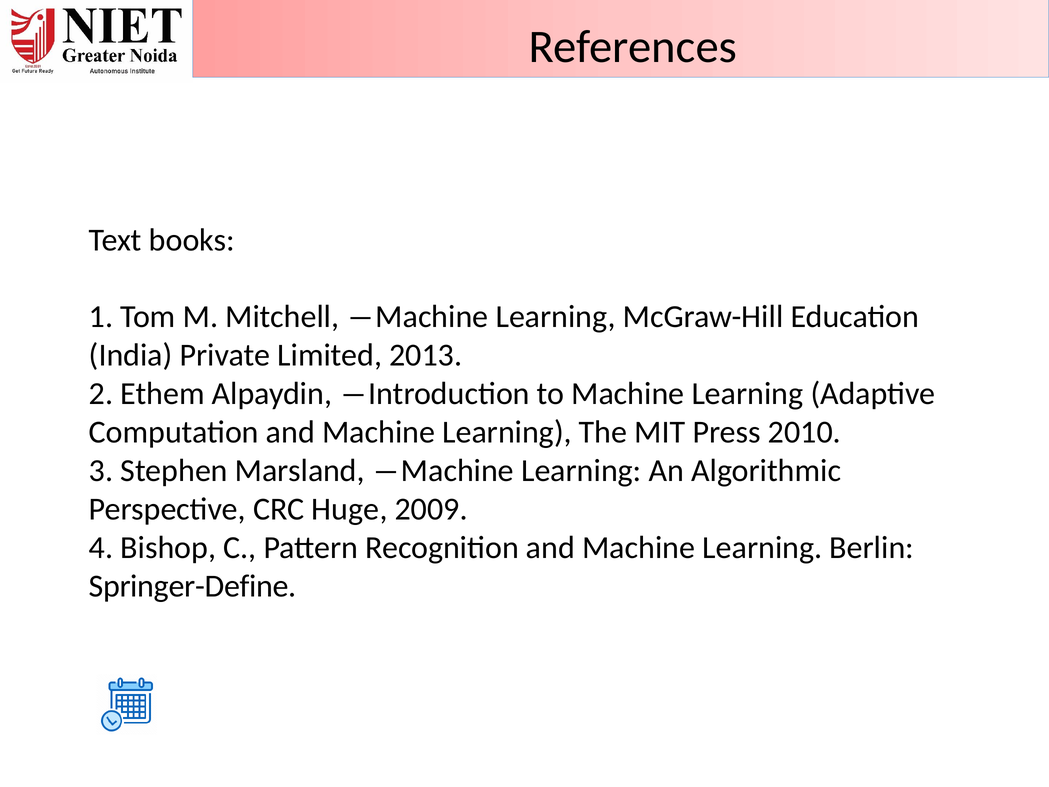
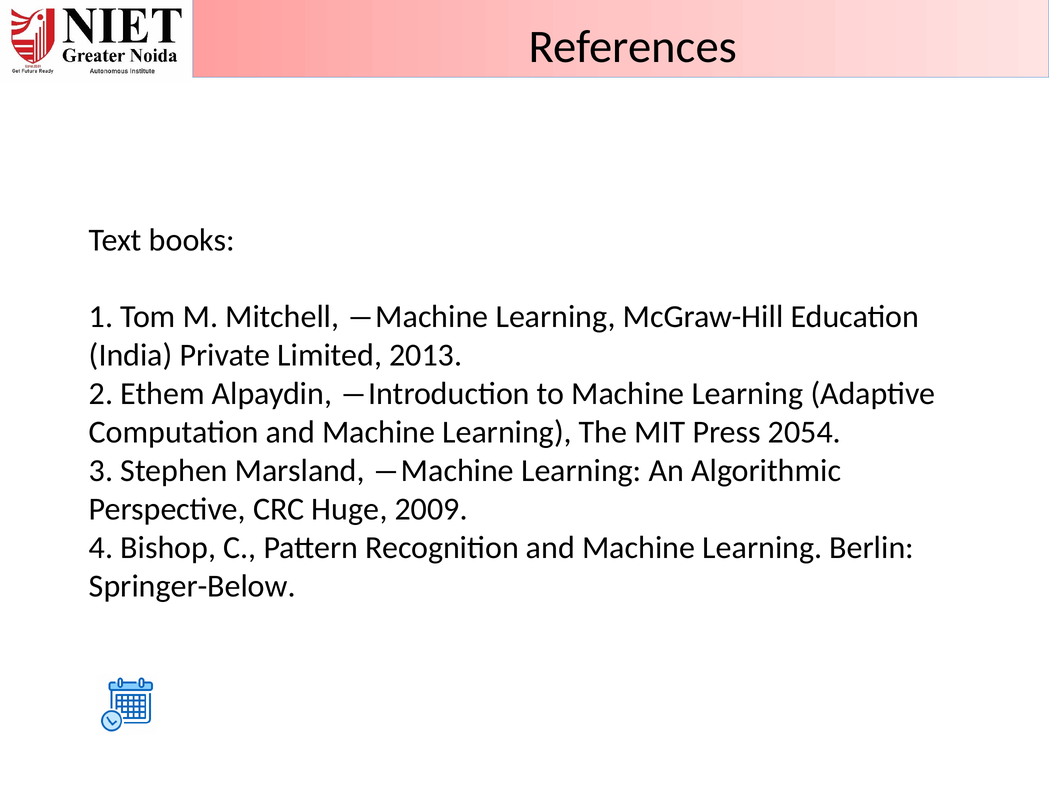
2010: 2010 -> 2054
Springer-Define: Springer-Define -> Springer-Below
